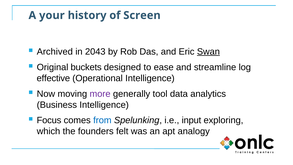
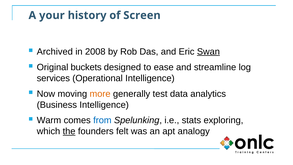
2043: 2043 -> 2008
effective: effective -> services
more colour: purple -> orange
tool: tool -> test
Focus: Focus -> Warm
input: input -> stats
the underline: none -> present
